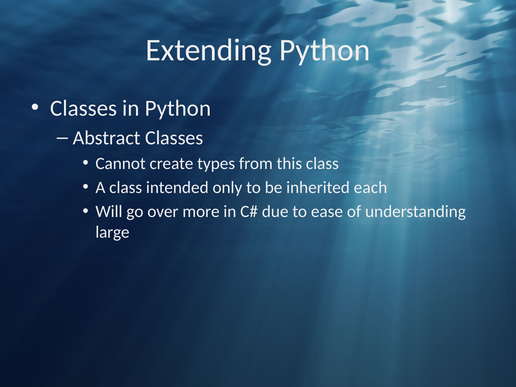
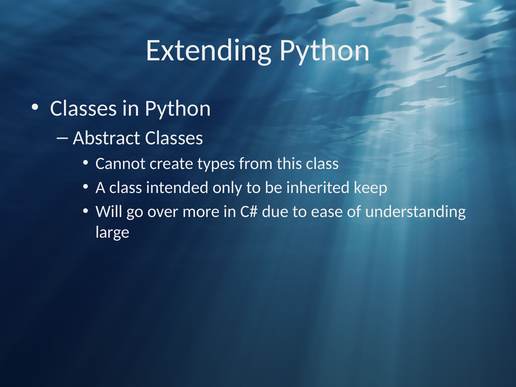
each: each -> keep
